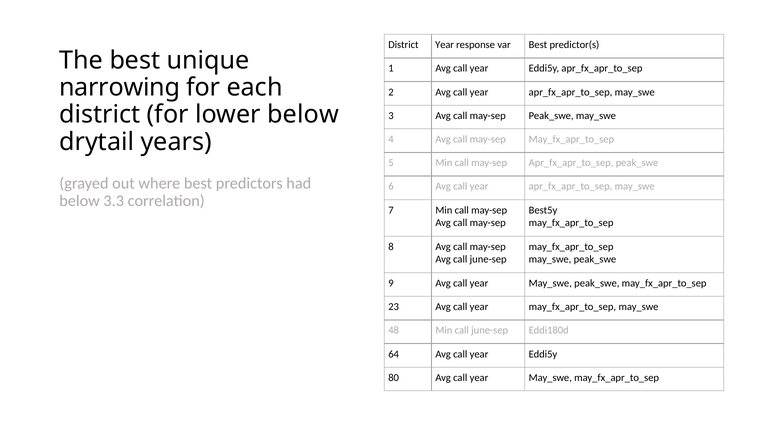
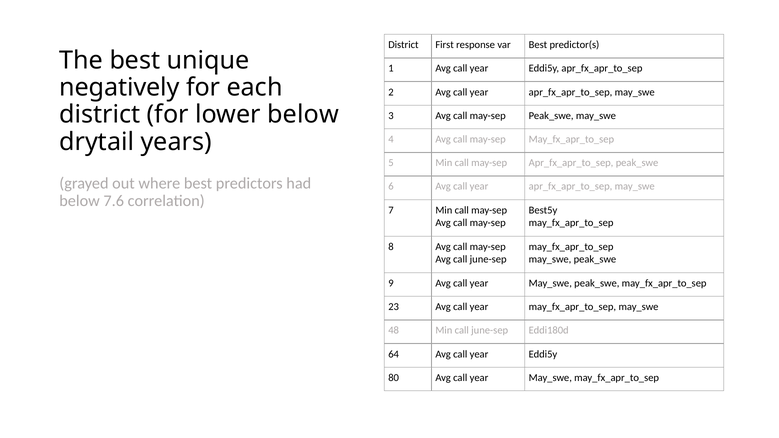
District Year: Year -> First
narrowing: narrowing -> negatively
3.3: 3.3 -> 7.6
